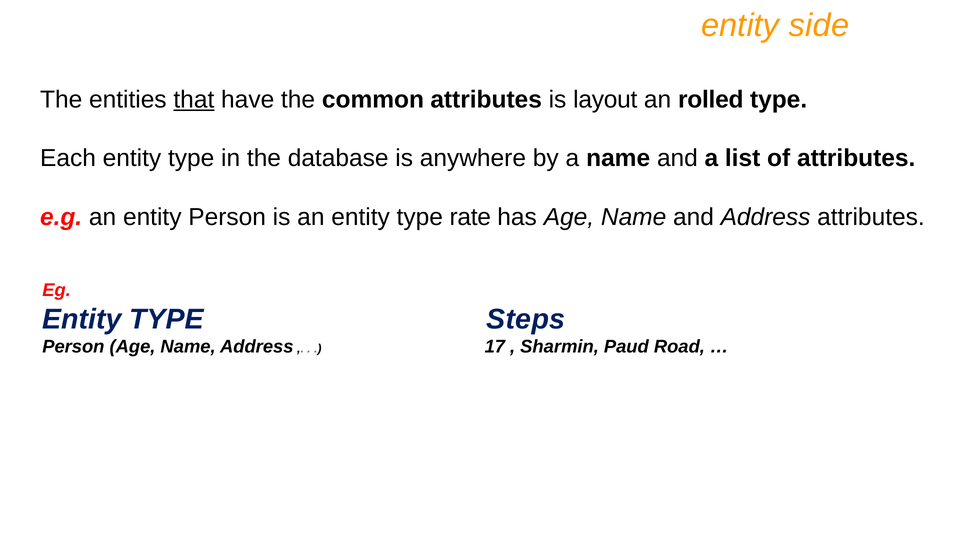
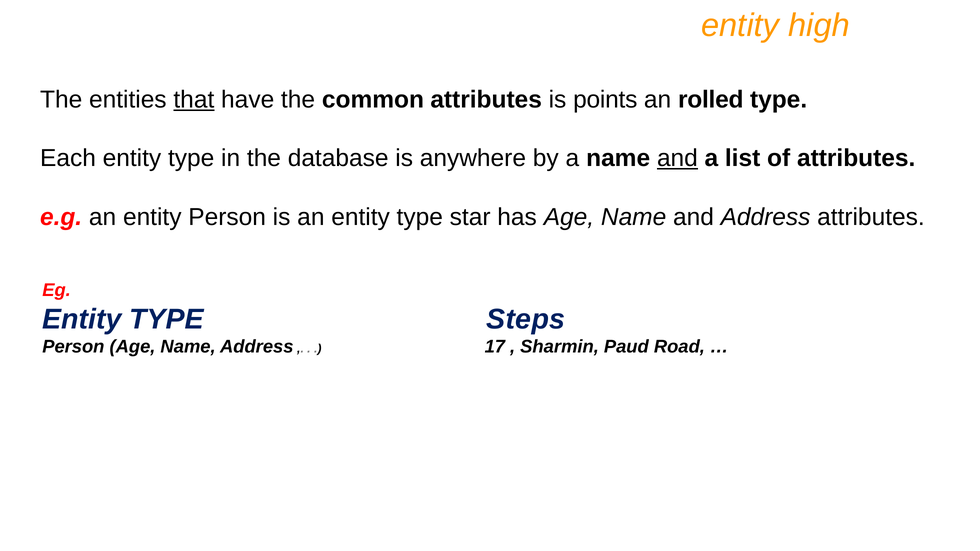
side: side -> high
layout: layout -> points
and at (677, 158) underline: none -> present
rate: rate -> star
